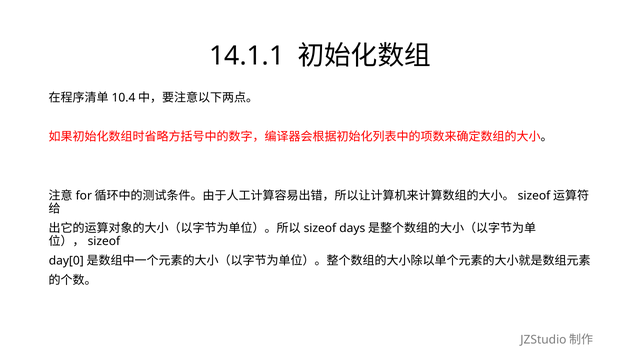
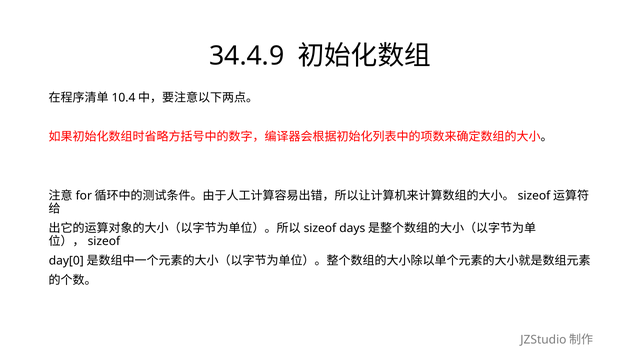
14.1.1: 14.1.1 -> 34.4.9
